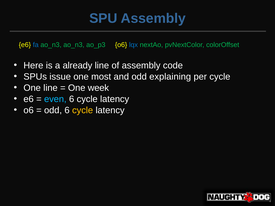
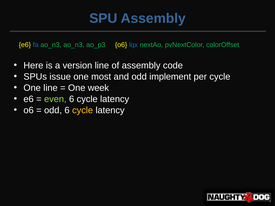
already: already -> version
explaining: explaining -> implement
even colour: light blue -> light green
